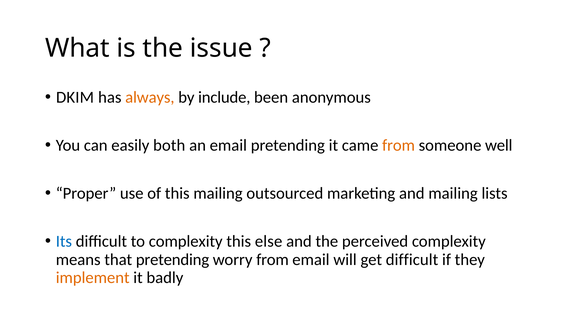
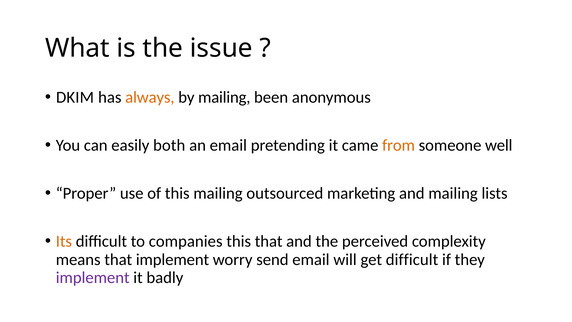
by include: include -> mailing
Its colour: blue -> orange
to complexity: complexity -> companies
this else: else -> that
that pretending: pretending -> implement
worry from: from -> send
implement at (93, 277) colour: orange -> purple
